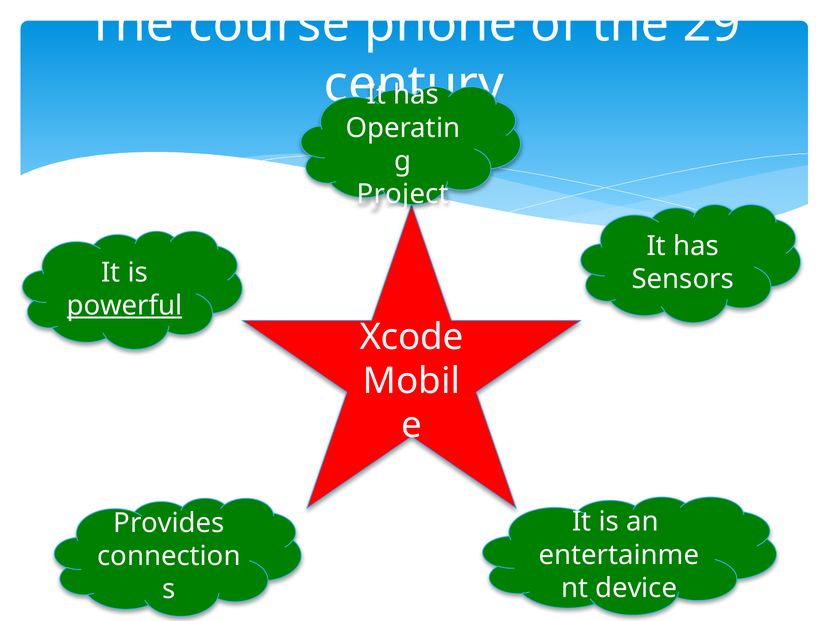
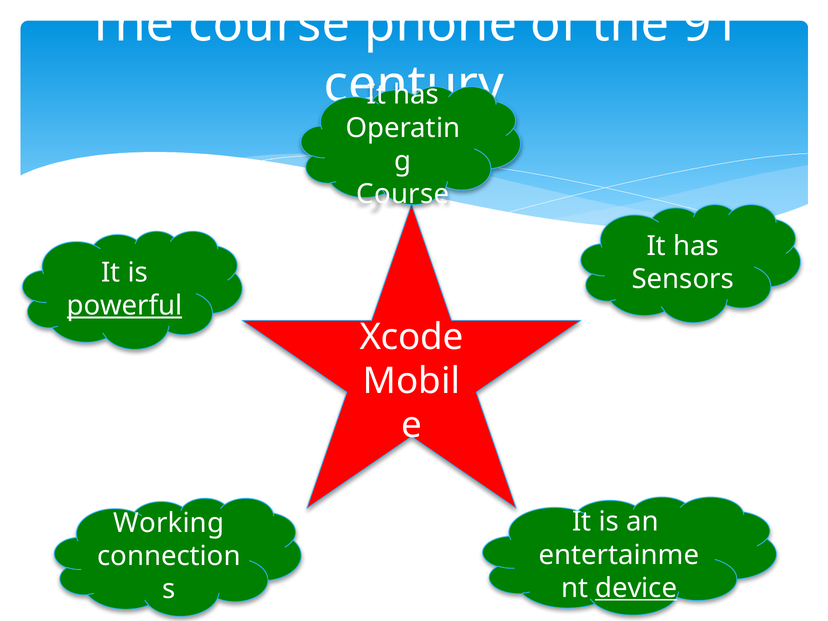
29: 29 -> 91
Project at (403, 194): Project -> Course
Provides: Provides -> Working
device underline: none -> present
